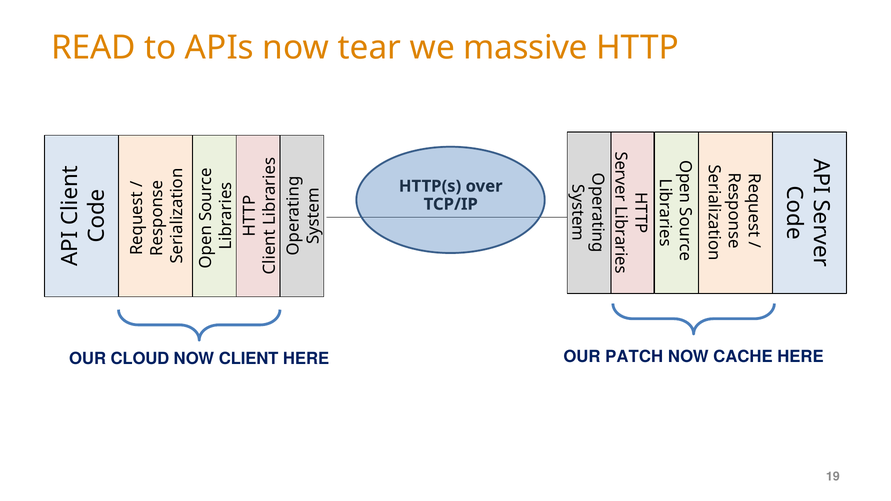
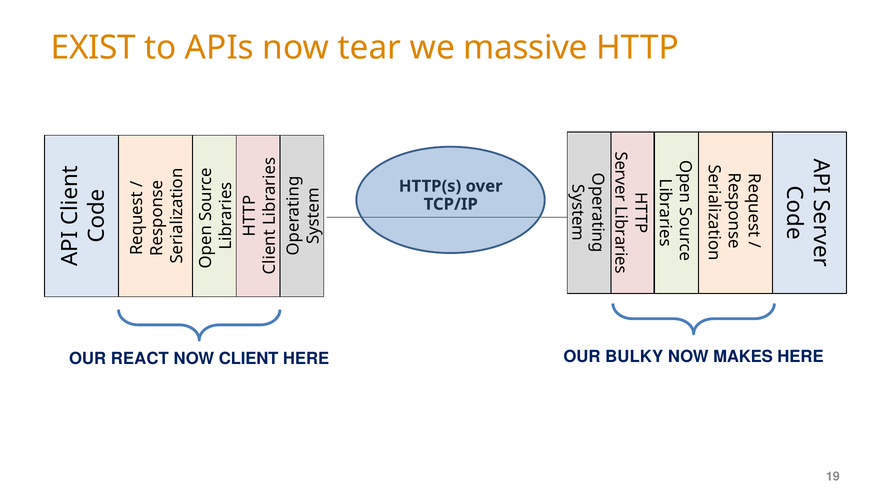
READ: READ -> EXIST
CLOUD: CLOUD -> REACT
PATCH: PATCH -> BULKY
CACHE: CACHE -> MAKES
